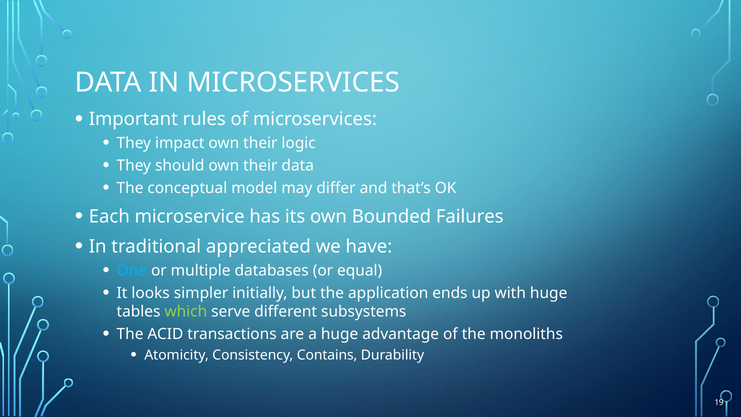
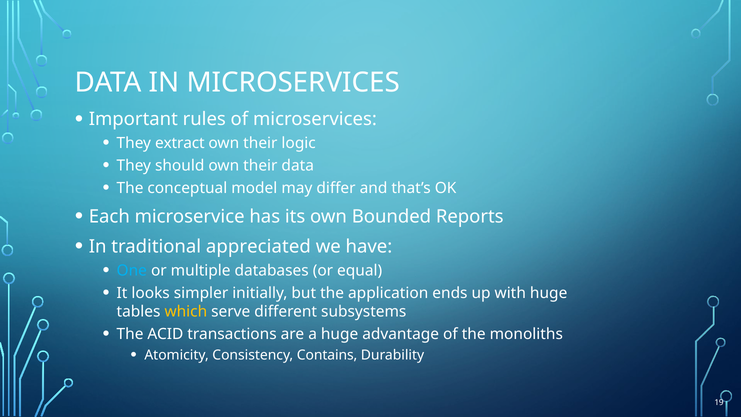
impact: impact -> extract
Failures: Failures -> Reports
which colour: light green -> yellow
